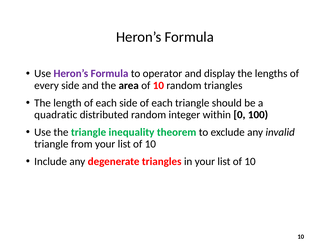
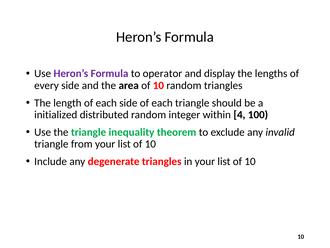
quadratic: quadratic -> initialized
0: 0 -> 4
